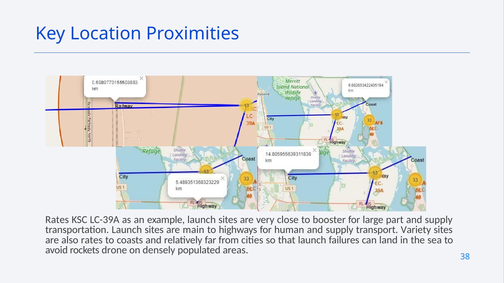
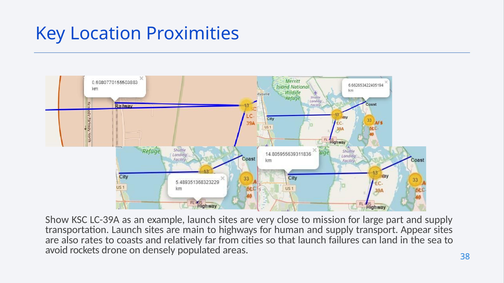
Rates at (57, 220): Rates -> Show
booster: booster -> mission
Variety: Variety -> Appear
